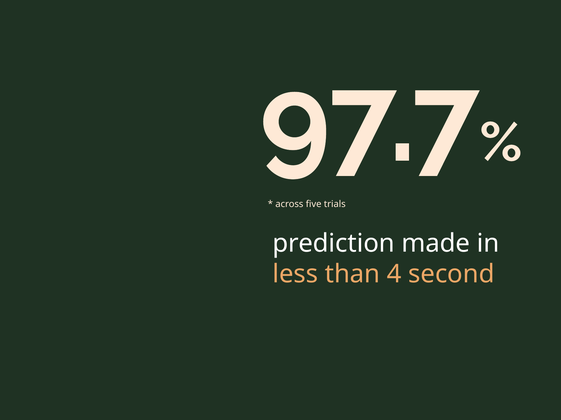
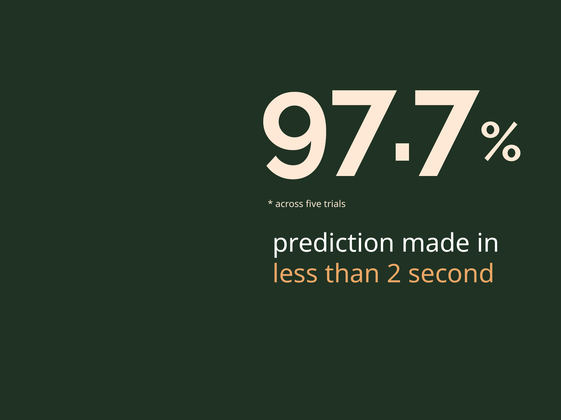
4: 4 -> 2
